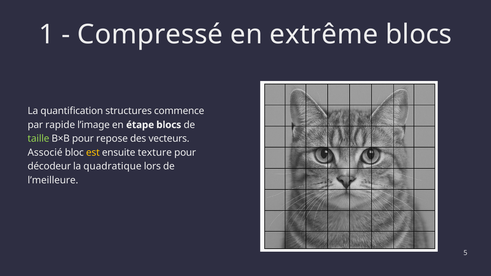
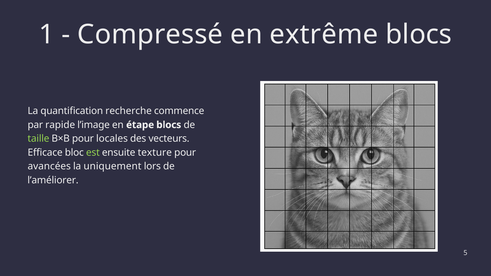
structures: structures -> recherche
repose: repose -> locales
Associé: Associé -> Efficace
est colour: yellow -> light green
décodeur: décodeur -> avancées
quadratique: quadratique -> uniquement
l’meilleure: l’meilleure -> l’améliorer
